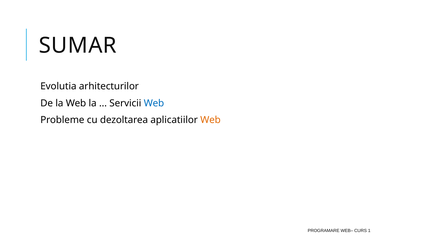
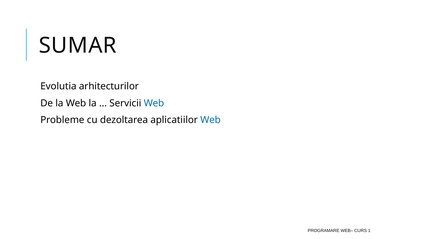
Web at (210, 120) colour: orange -> blue
